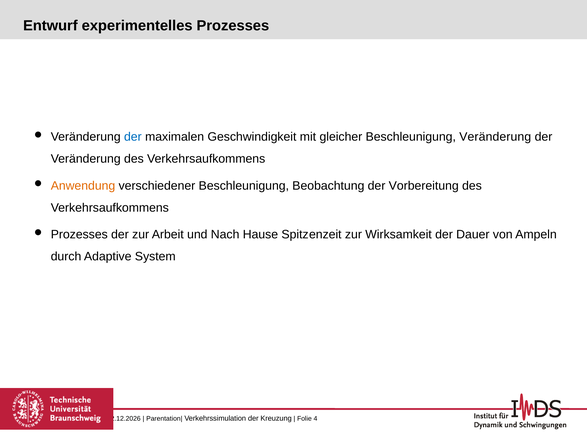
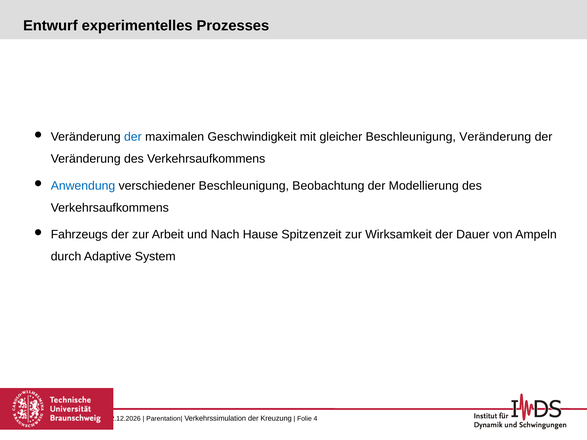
Anwendung colour: orange -> blue
Vorbereitung: Vorbereitung -> Modellierung
Prozesses at (79, 235): Prozesses -> Fahrzeugs
